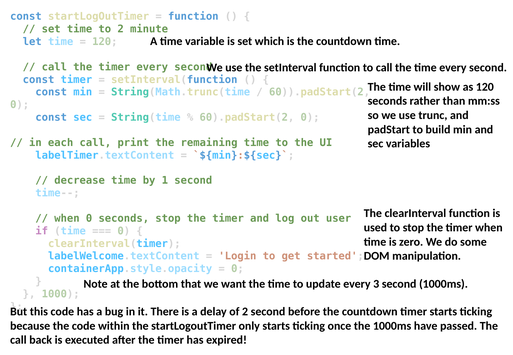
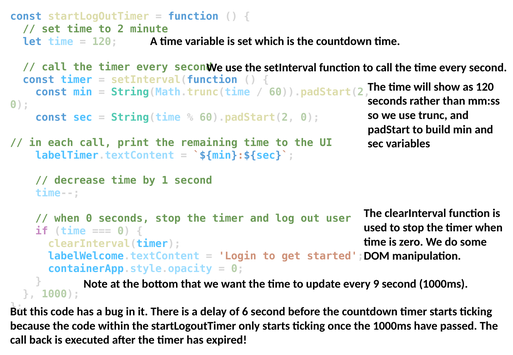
3: 3 -> 9
of 2: 2 -> 6
